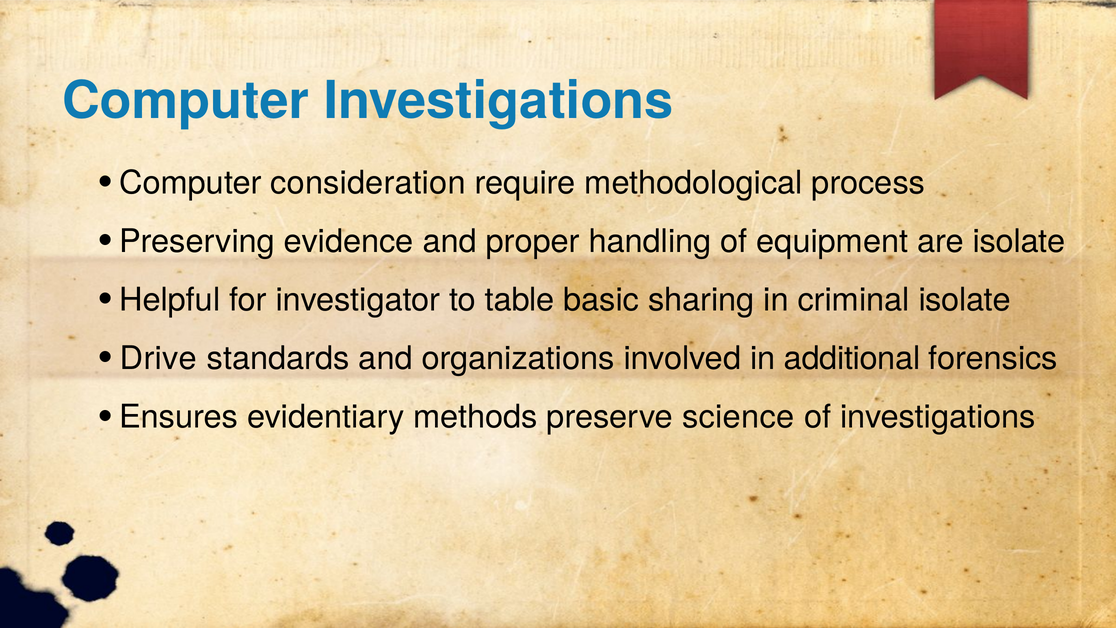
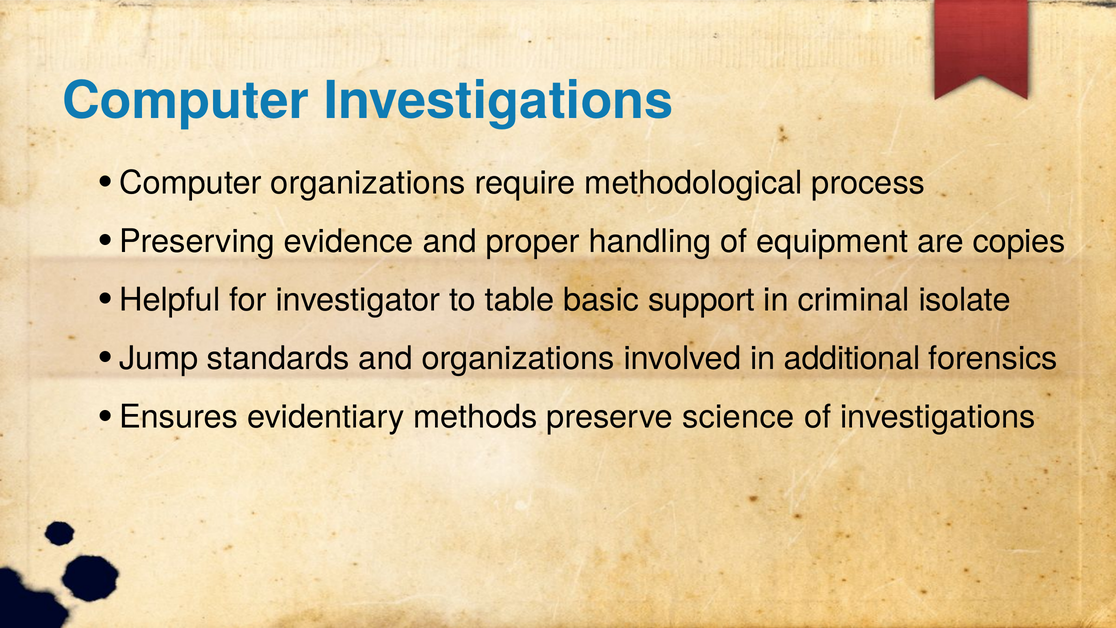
Computer consideration: consideration -> organizations
are isolate: isolate -> copies
sharing: sharing -> support
Drive: Drive -> Jump
